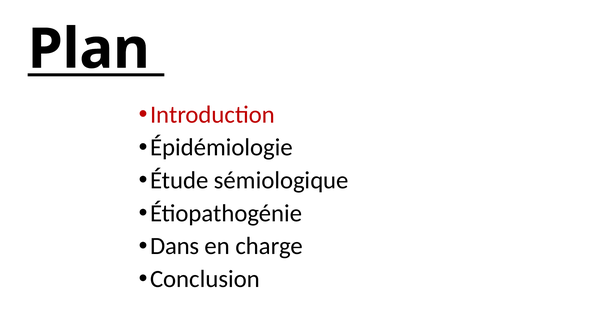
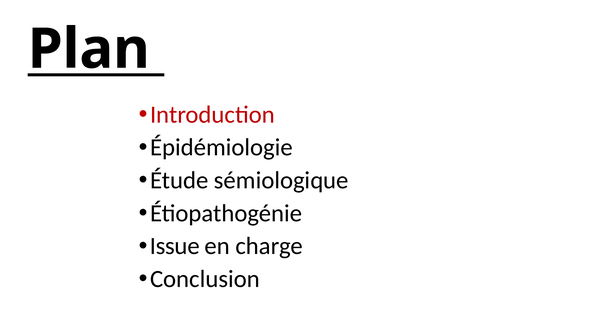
Dans: Dans -> Issue
